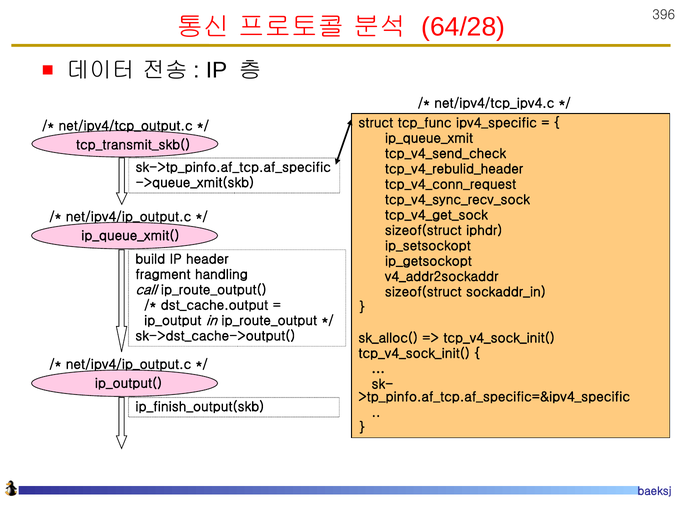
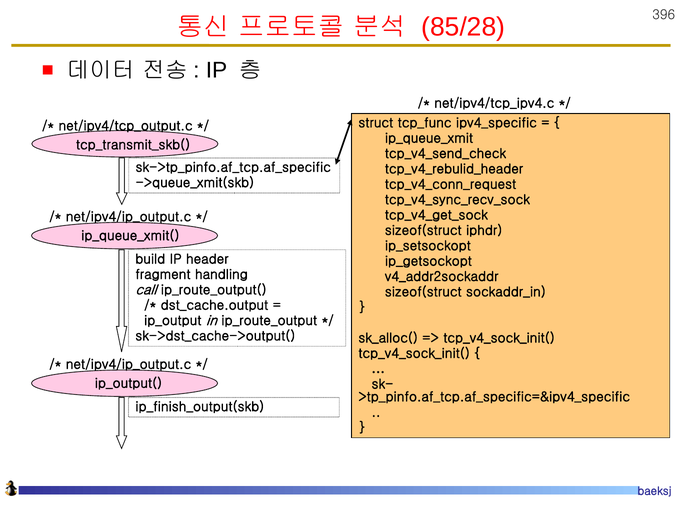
64/28: 64/28 -> 85/28
